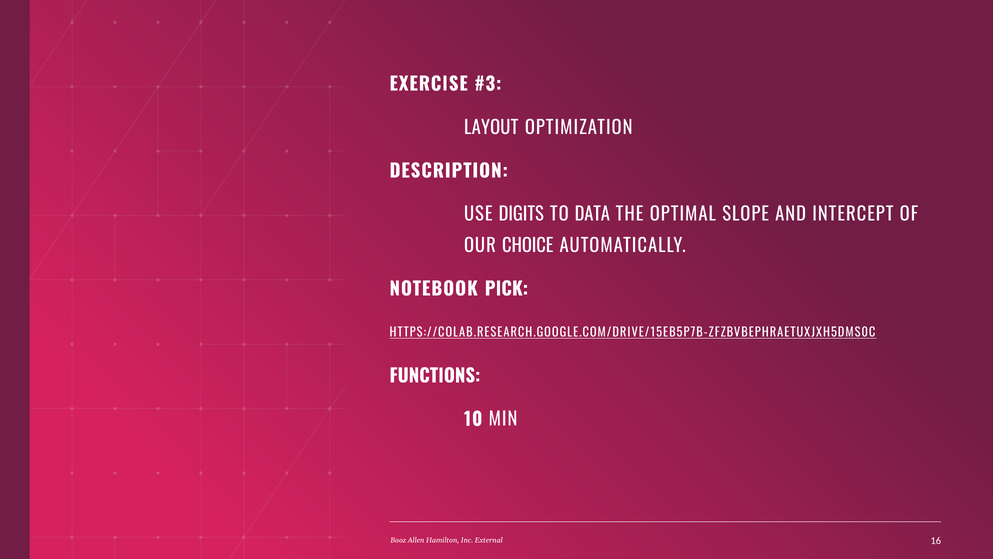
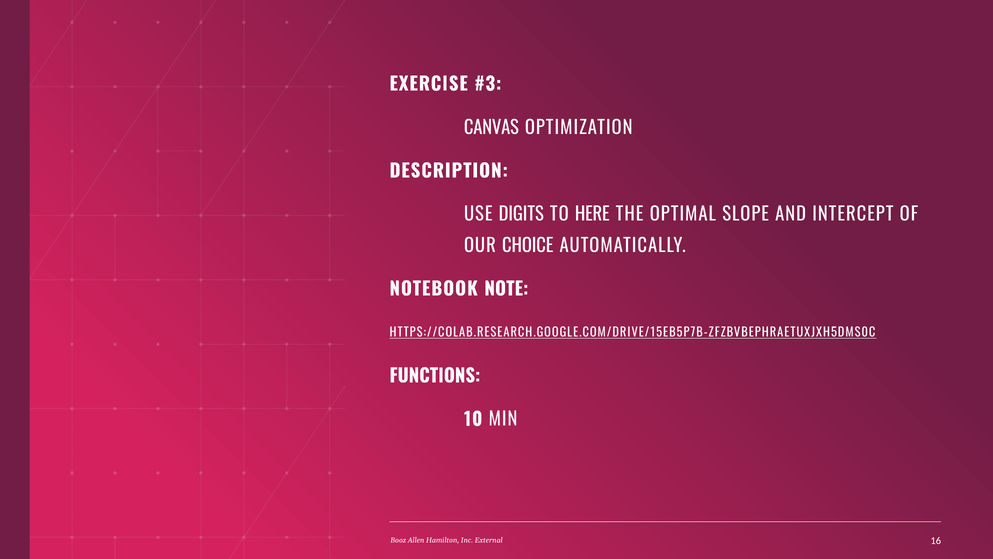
LAYOUT: LAYOUT -> CANVAS
DATA: DATA -> HERE
PICK: PICK -> NOTE
